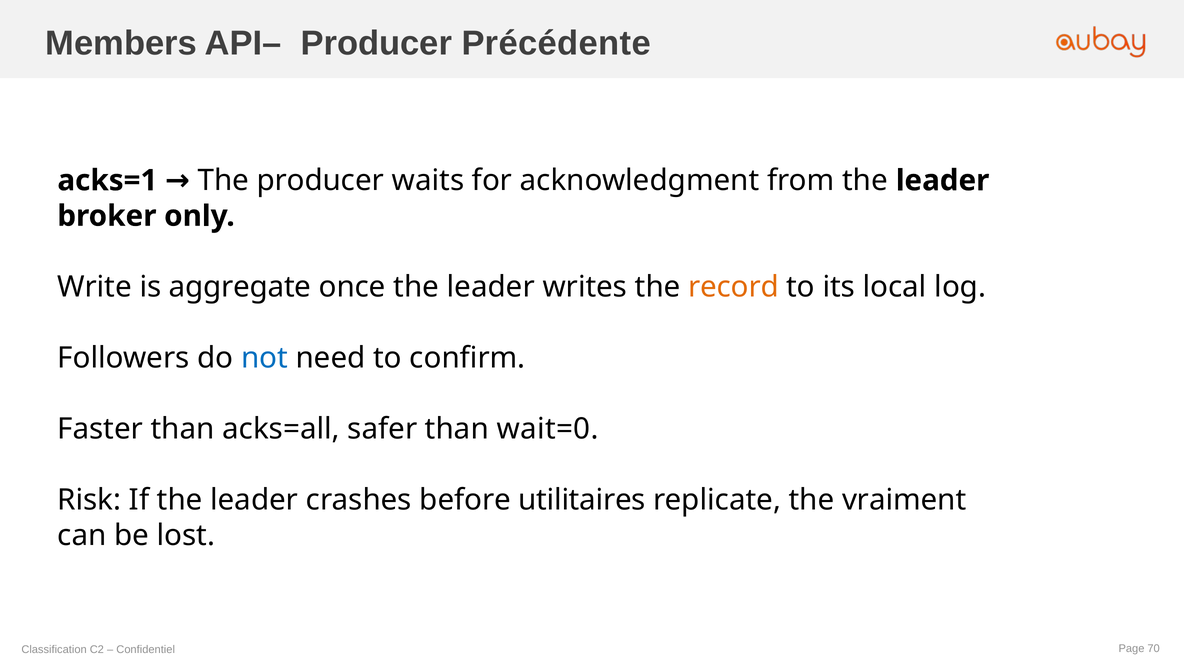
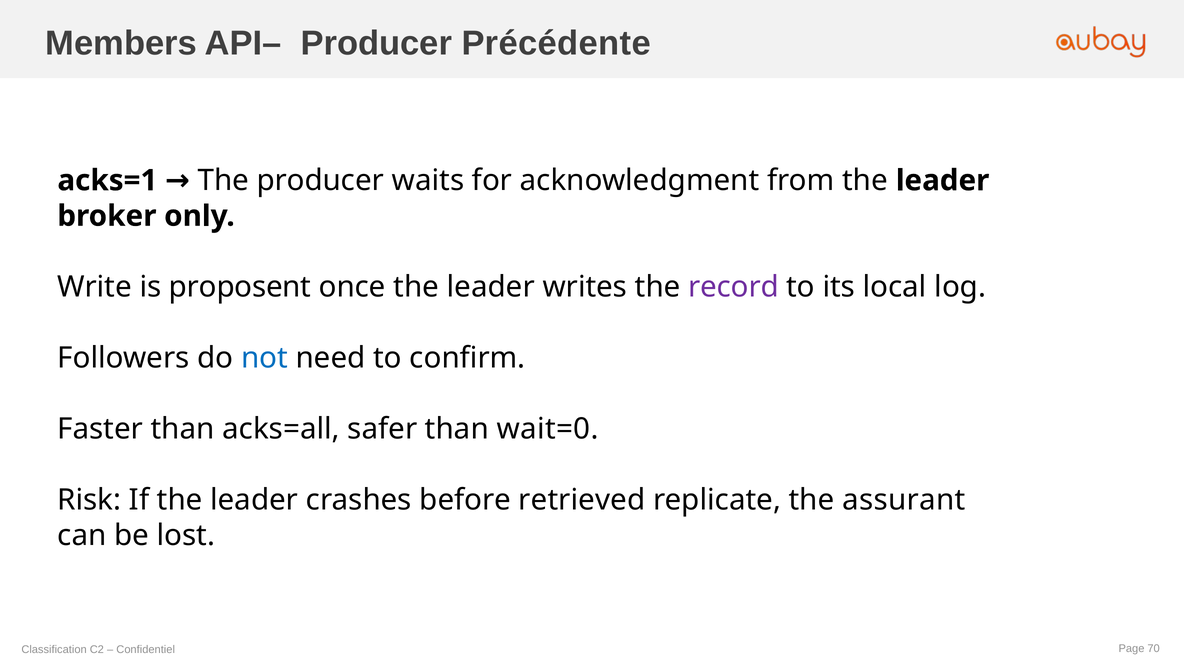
aggregate: aggregate -> proposent
record colour: orange -> purple
utilitaires: utilitaires -> retrieved
vraiment: vraiment -> assurant
